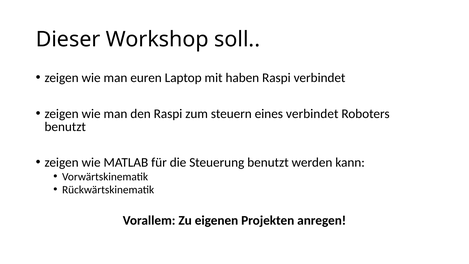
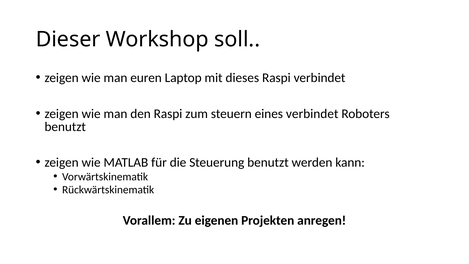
haben: haben -> dieses
